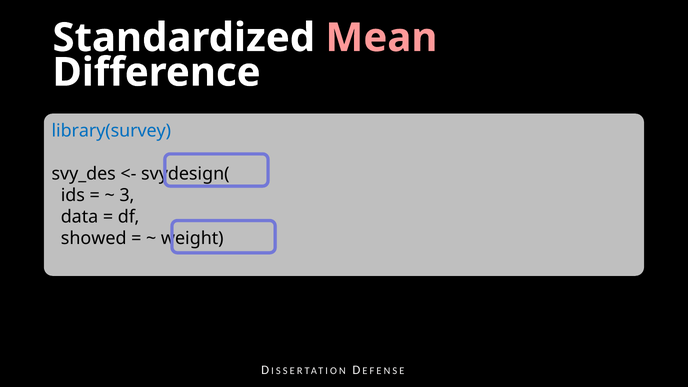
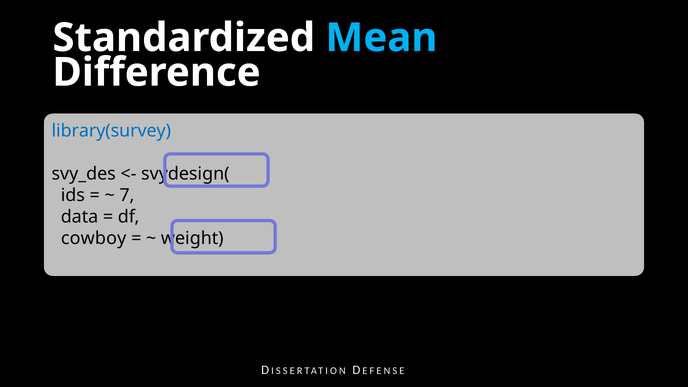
Mean colour: pink -> light blue
3: 3 -> 7
showed: showed -> cowboy
